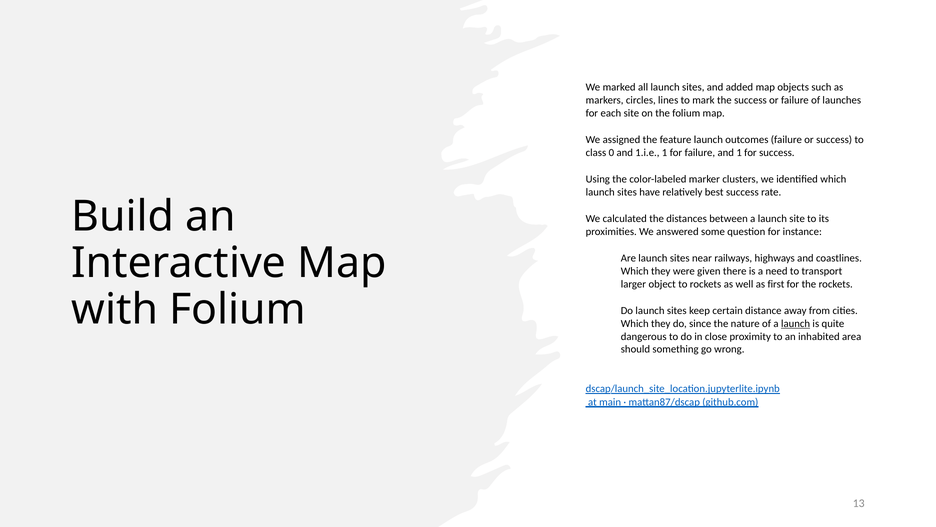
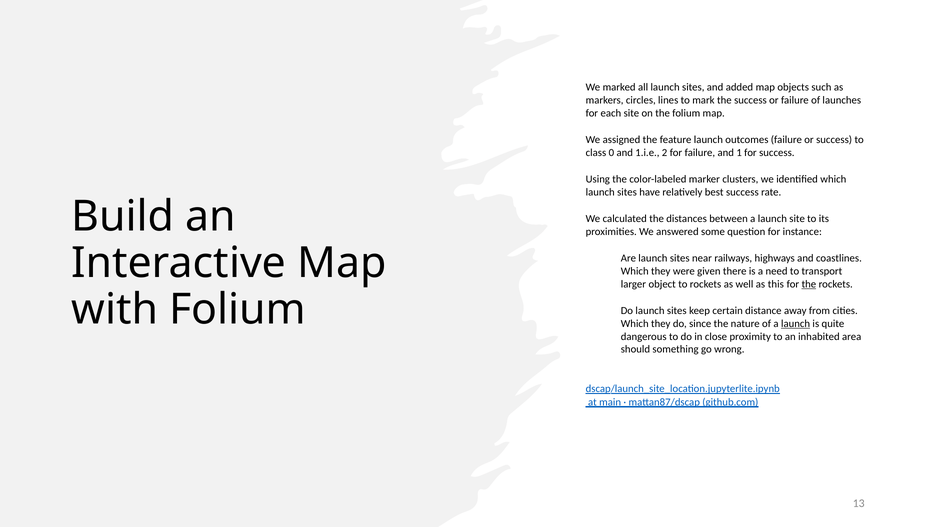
1.i.e 1: 1 -> 2
first: first -> this
the at (809, 284) underline: none -> present
